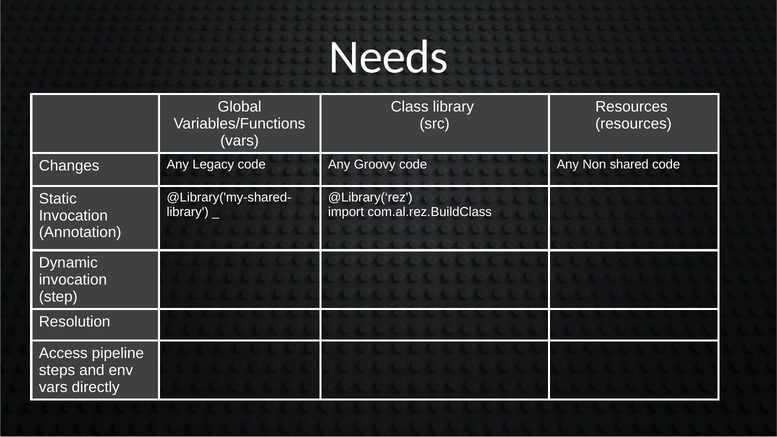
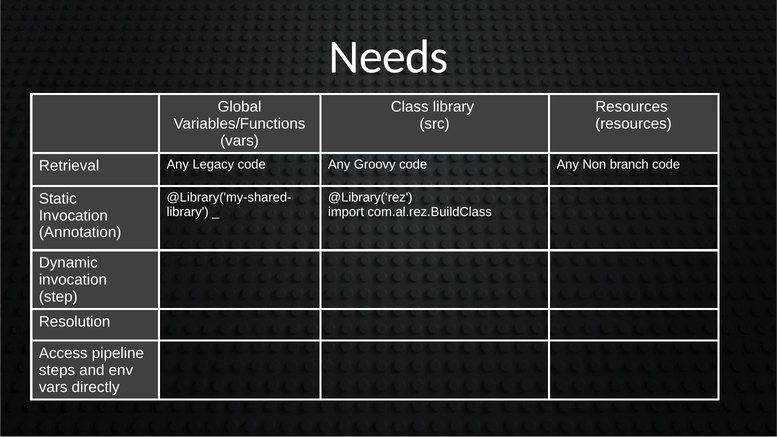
Changes: Changes -> Retrieval
shared: shared -> branch
